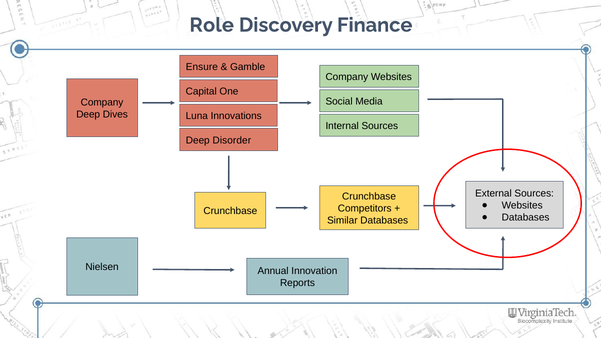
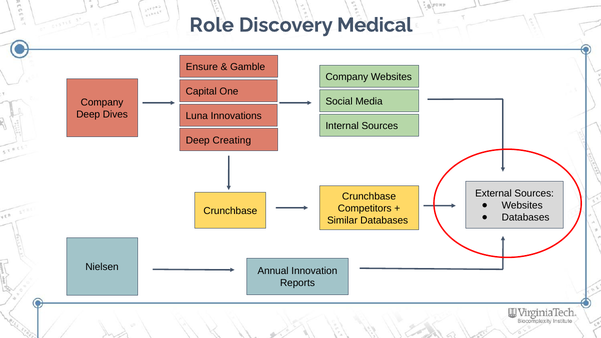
Finance: Finance -> Medical
Disorder: Disorder -> Creating
